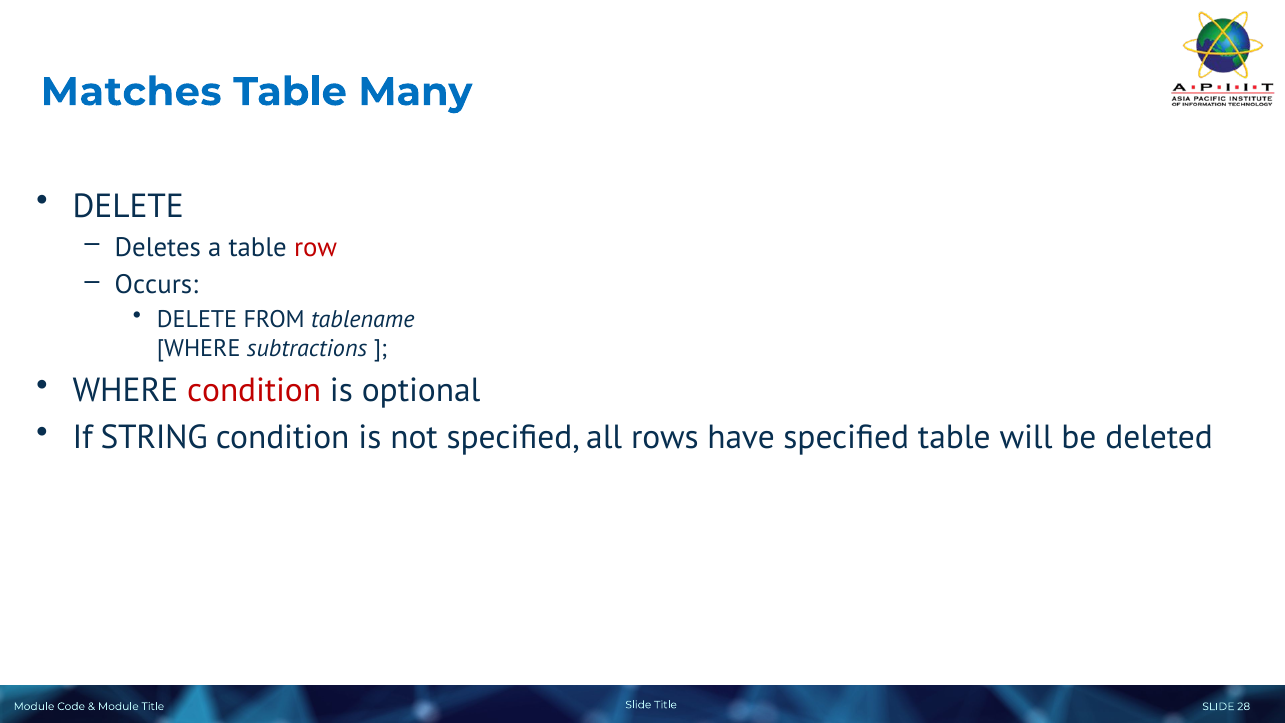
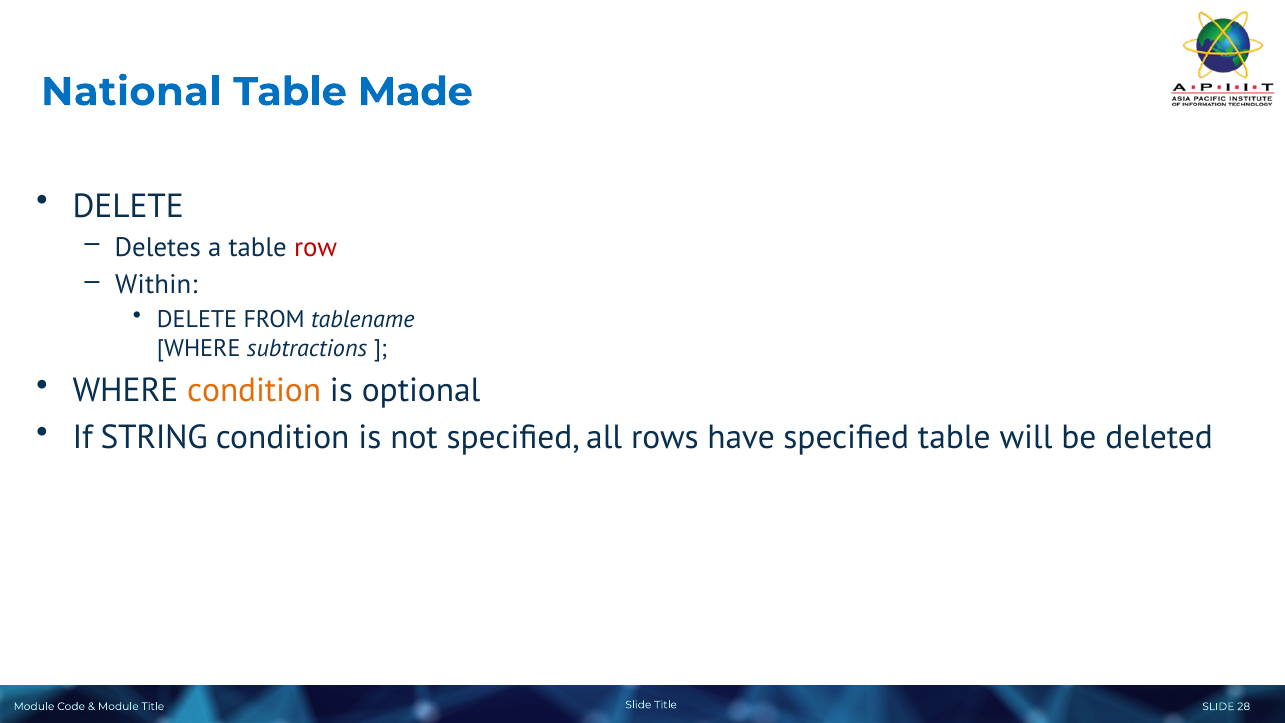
Matches: Matches -> National
Many: Many -> Made
Occurs: Occurs -> Within
condition at (254, 391) colour: red -> orange
